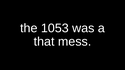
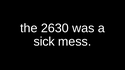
1053: 1053 -> 2630
that: that -> sick
